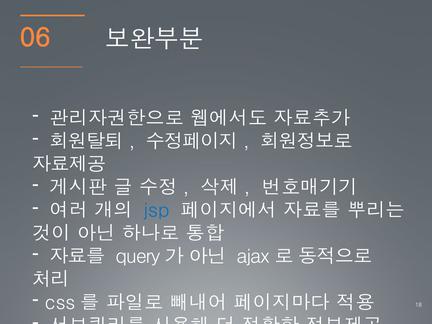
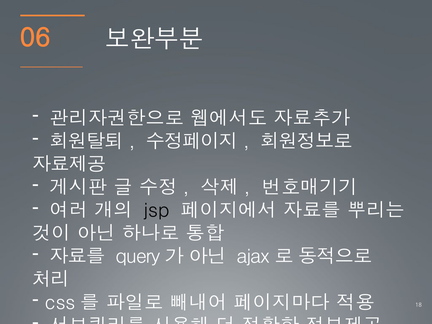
jsp colour: blue -> black
